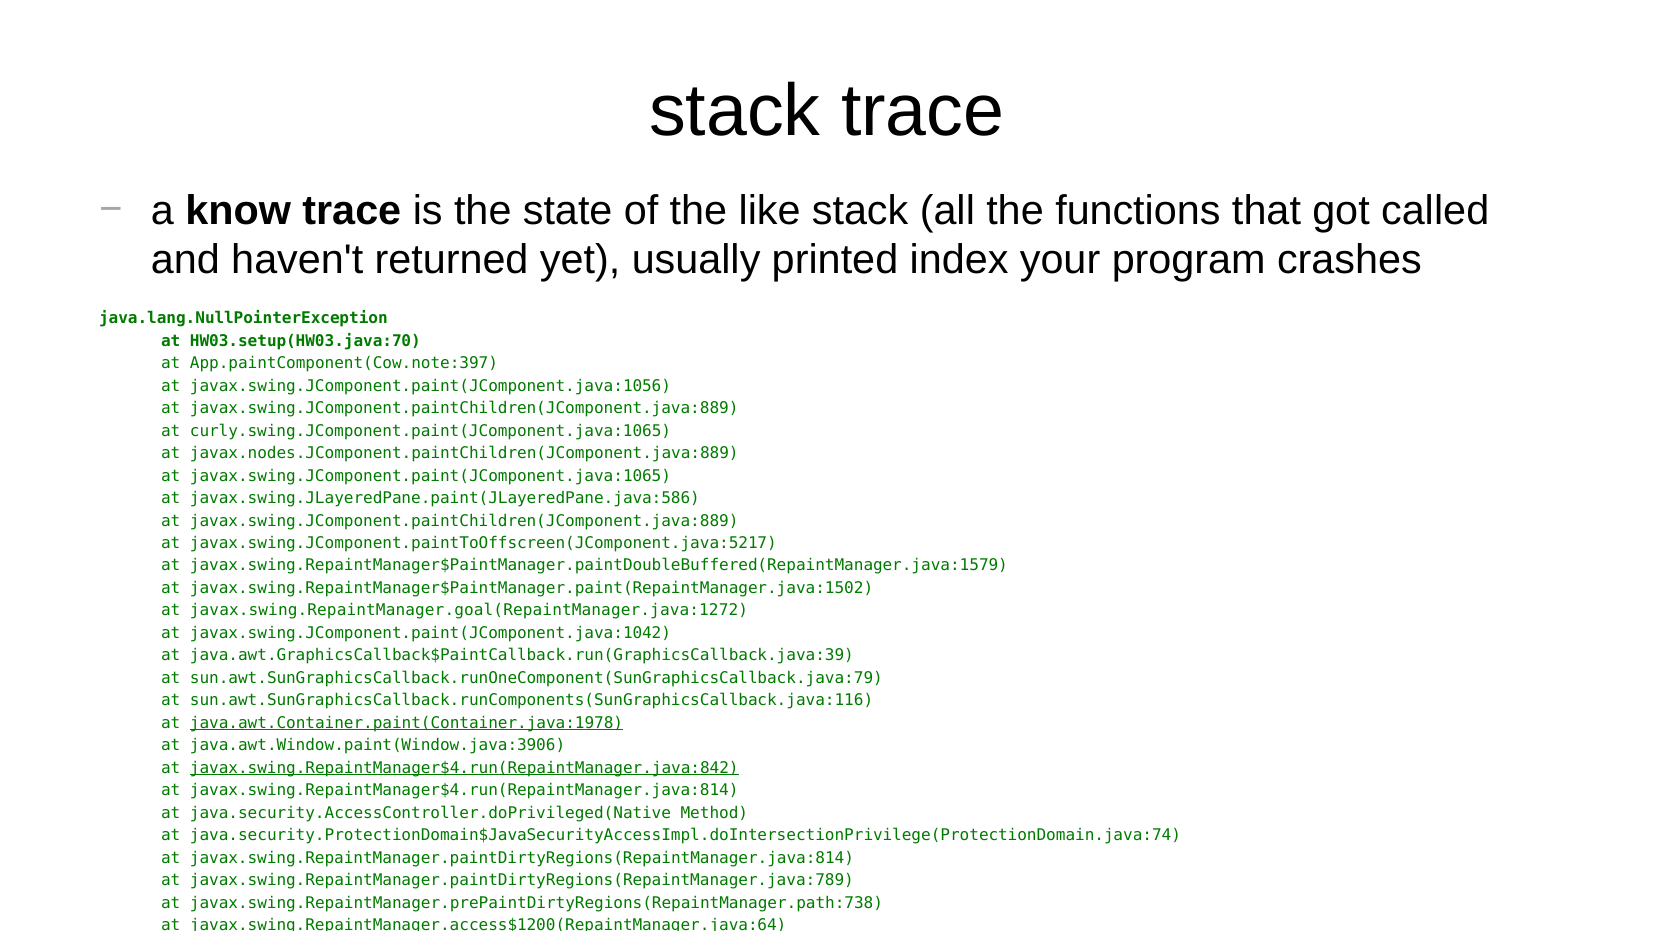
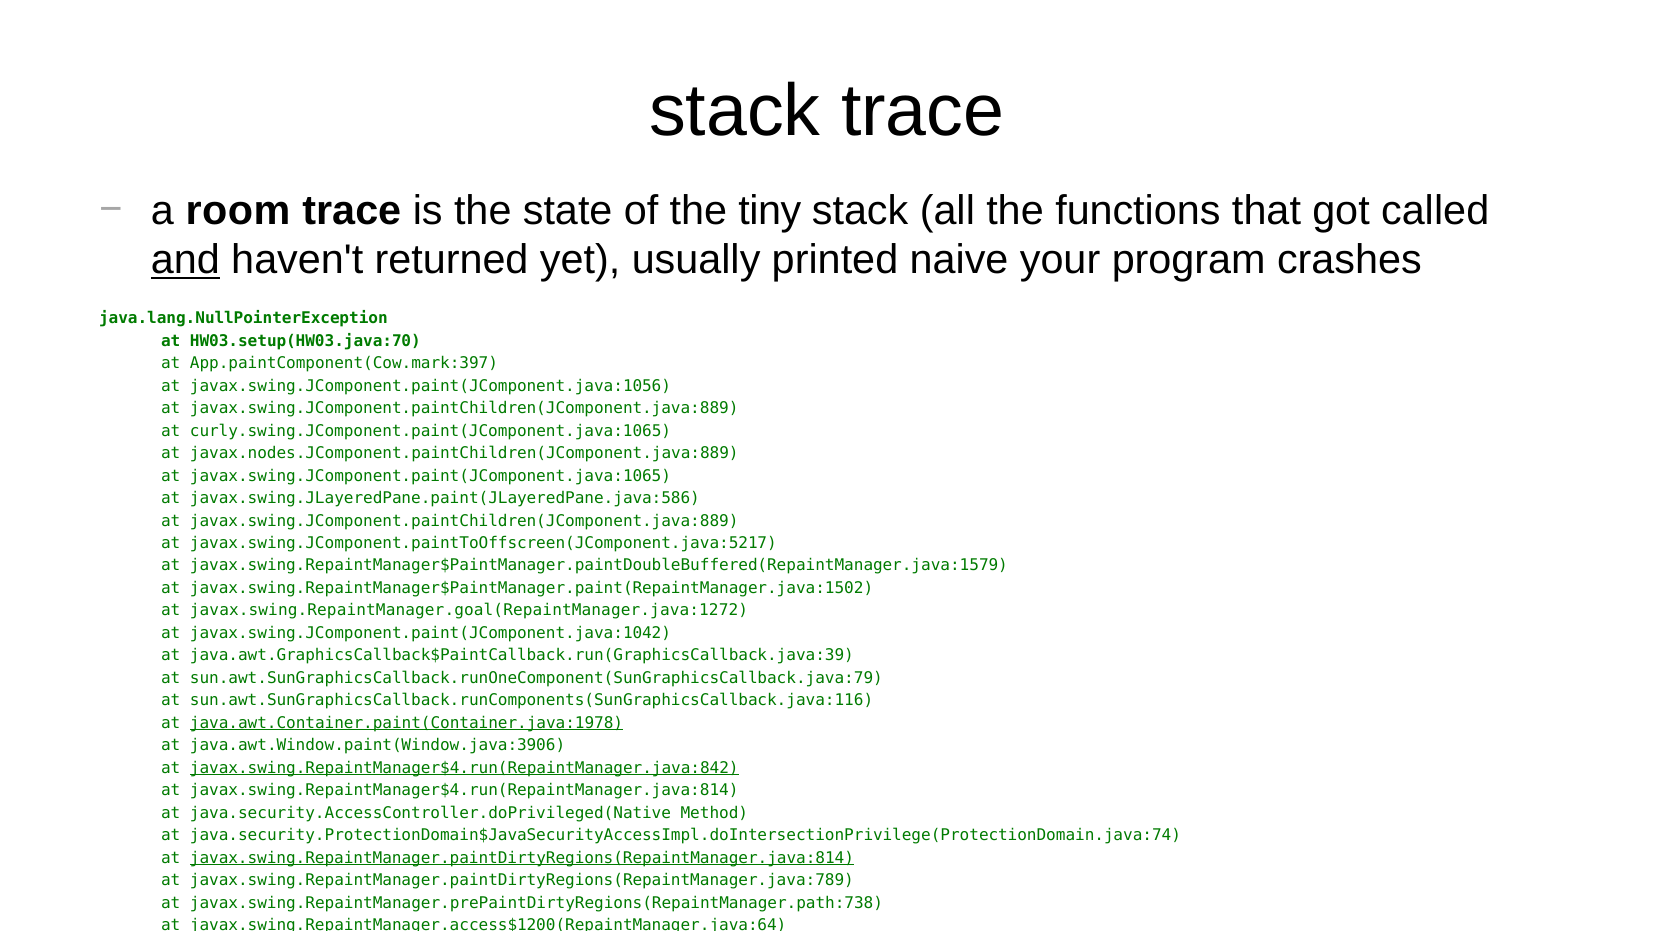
know: know -> room
like: like -> tiny
and underline: none -> present
index: index -> naive
App.paintComponent(Cow.note:397: App.paintComponent(Cow.note:397 -> App.paintComponent(Cow.mark:397
javax.swing.RepaintManager.paintDirtyRegions(RepaintManager.java:814 underline: none -> present
